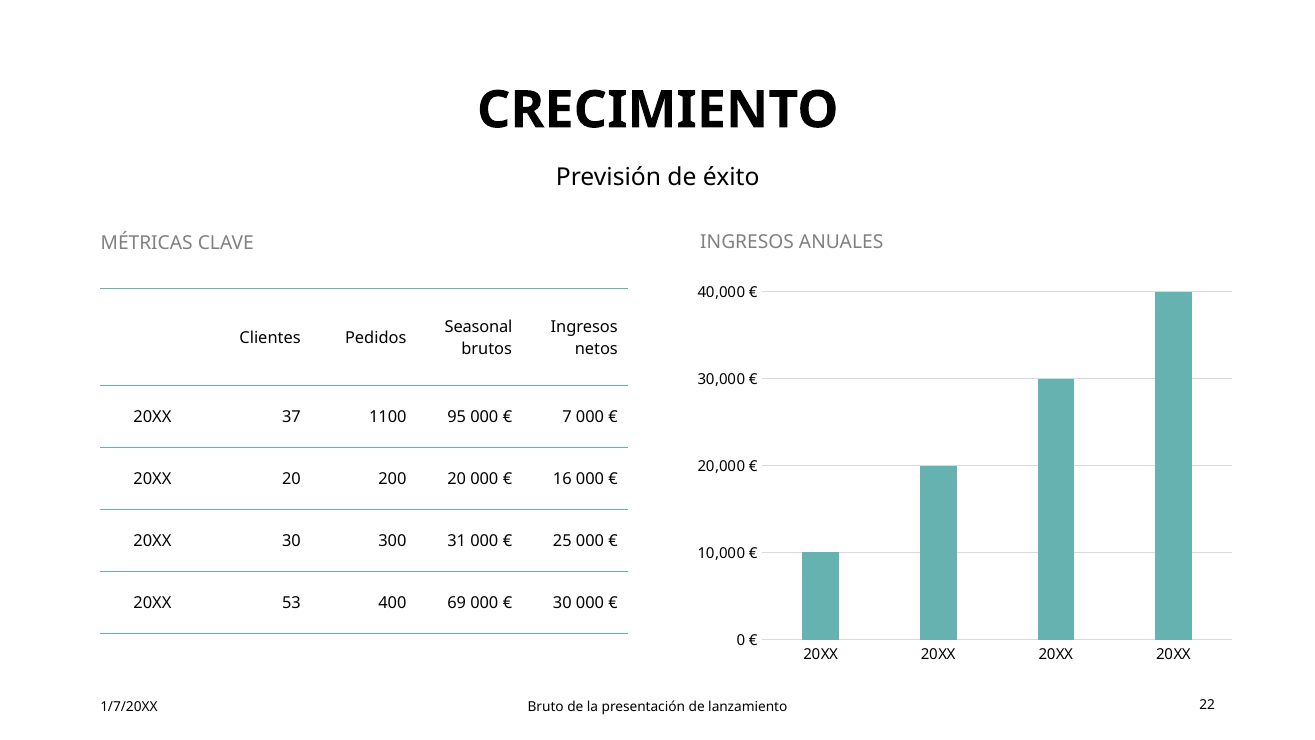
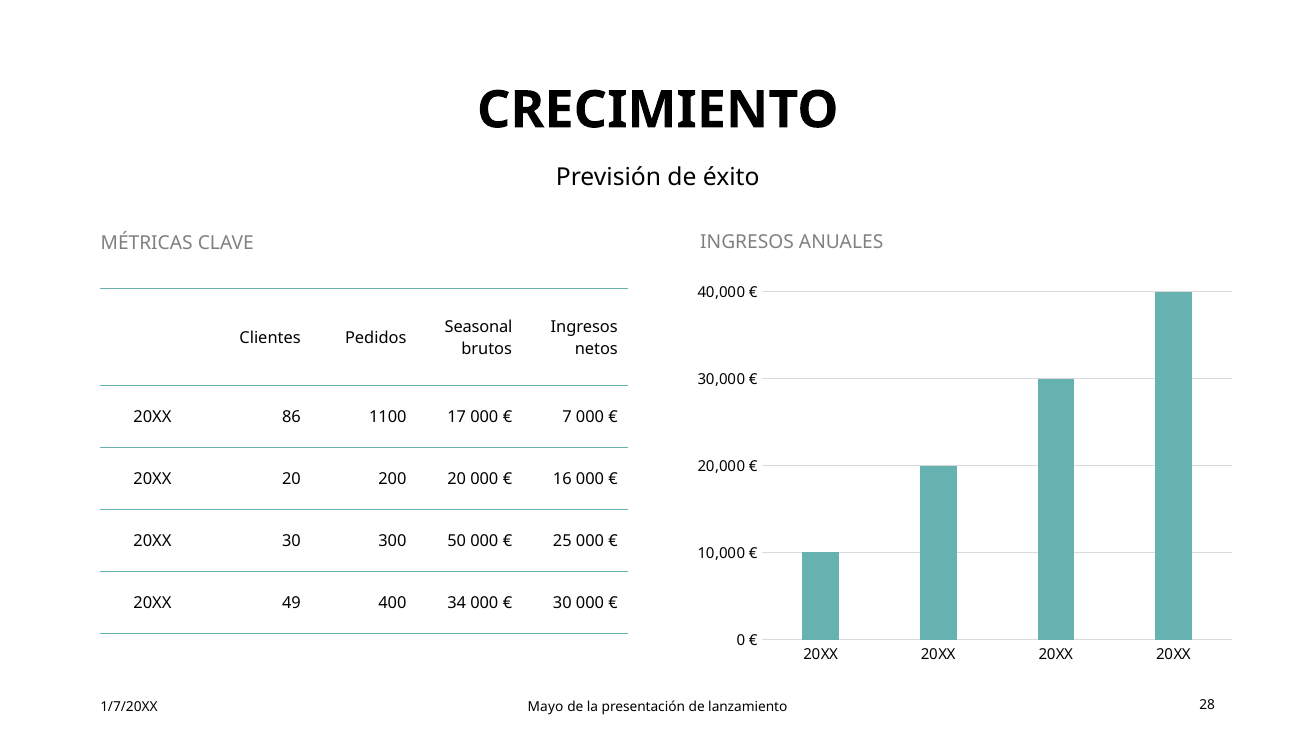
37: 37 -> 86
95: 95 -> 17
31: 31 -> 50
53: 53 -> 49
69: 69 -> 34
Bruto: Bruto -> Mayo
22: 22 -> 28
